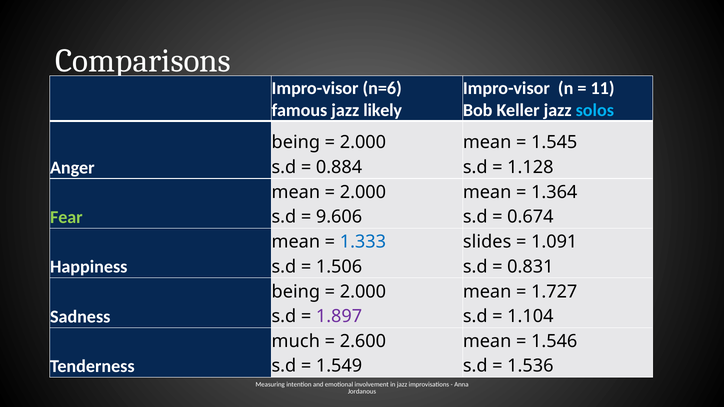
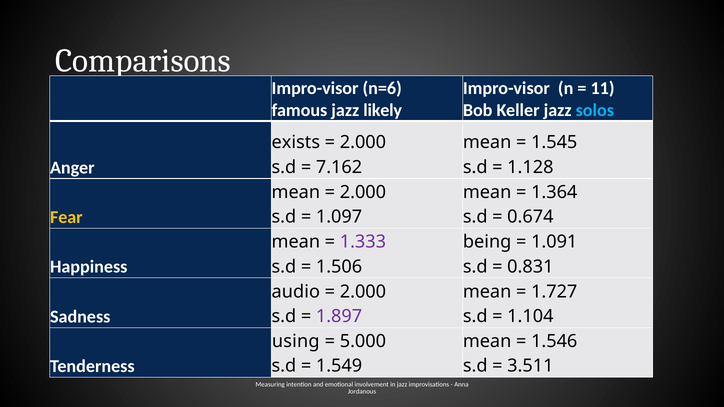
being at (296, 143): being -> exists
0.884: 0.884 -> 7.162
Fear colour: light green -> yellow
9.606: 9.606 -> 1.097
1.333 colour: blue -> purple
slides: slides -> being
being at (296, 292): being -> audio
much: much -> using
2.600: 2.600 -> 5.000
1.536: 1.536 -> 3.511
